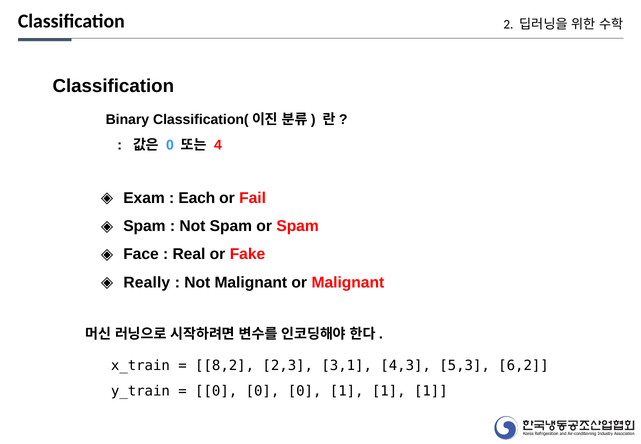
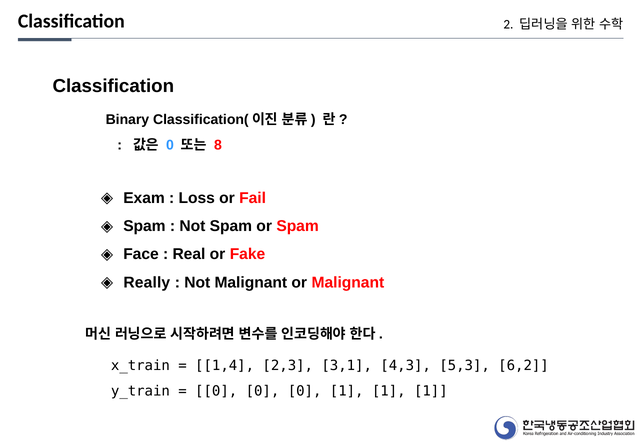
4: 4 -> 8
Each: Each -> Loss
8,2: 8,2 -> 1,4
